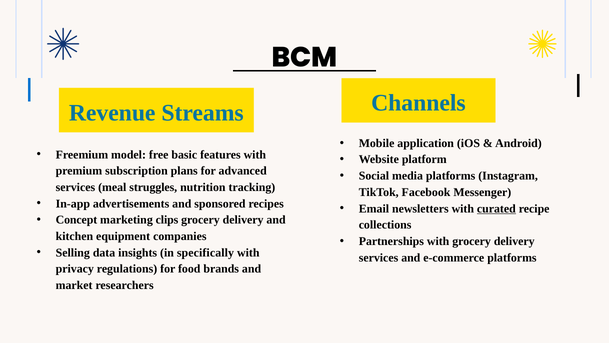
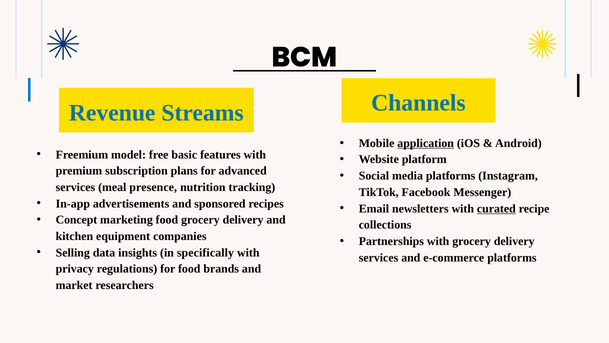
application underline: none -> present
struggles: struggles -> presence
marketing clips: clips -> food
